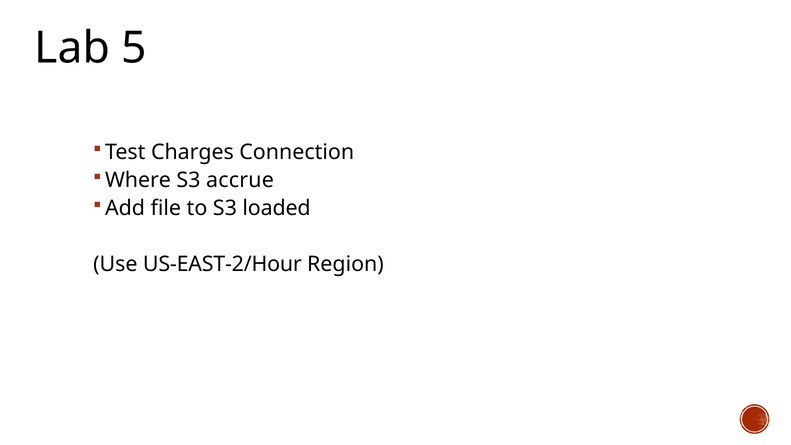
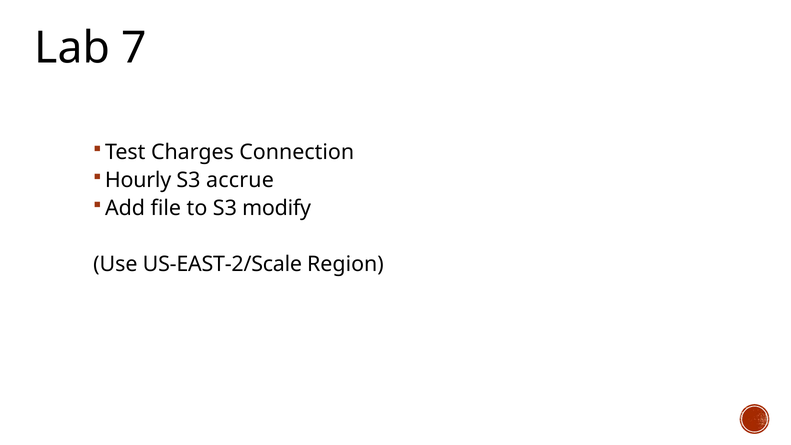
5: 5 -> 7
Where: Where -> Hourly
loaded: loaded -> modify
US-EAST-2/Hour: US-EAST-2/Hour -> US-EAST-2/Scale
